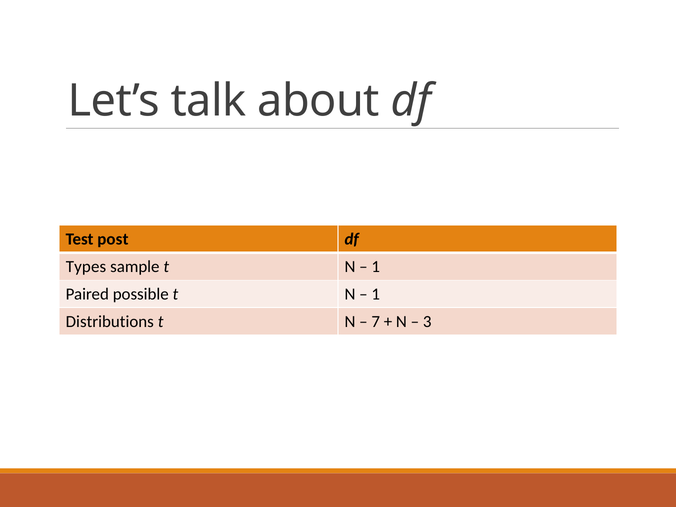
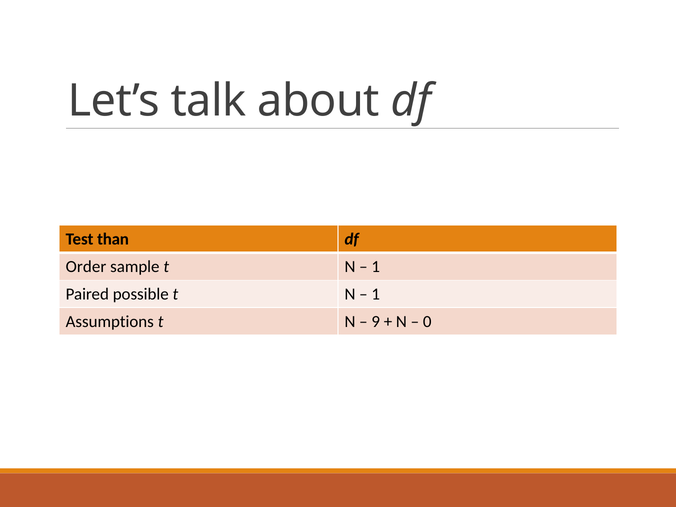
post: post -> than
Types: Types -> Order
Distributions: Distributions -> Assumptions
7: 7 -> 9
3: 3 -> 0
